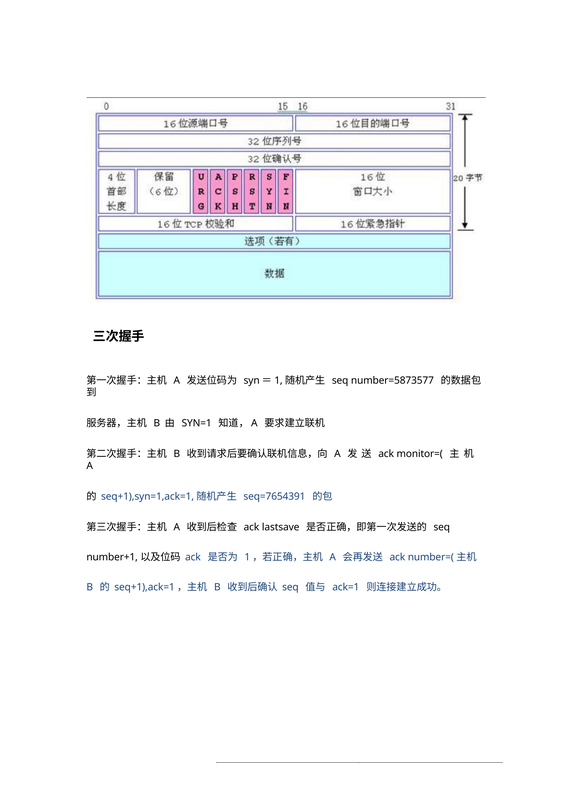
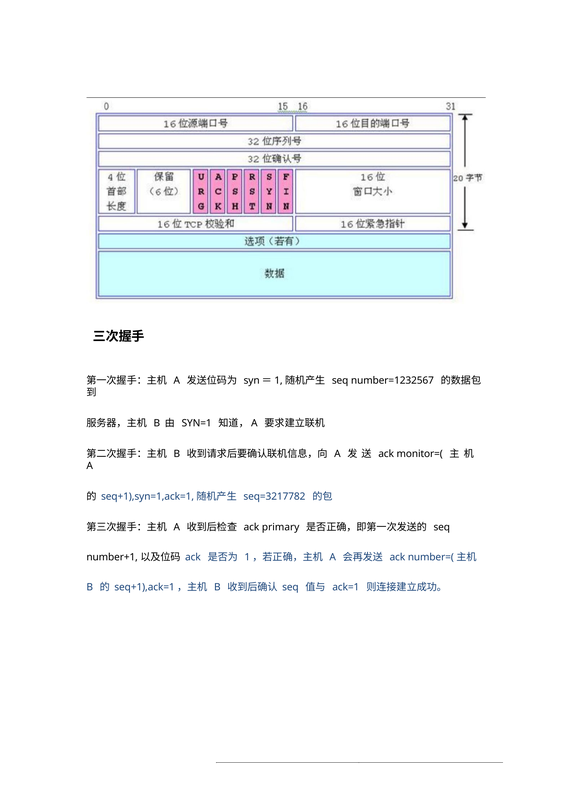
number=5873577: number=5873577 -> number=1232567
seq=7654391: seq=7654391 -> seq=3217782
lastsave: lastsave -> primary
